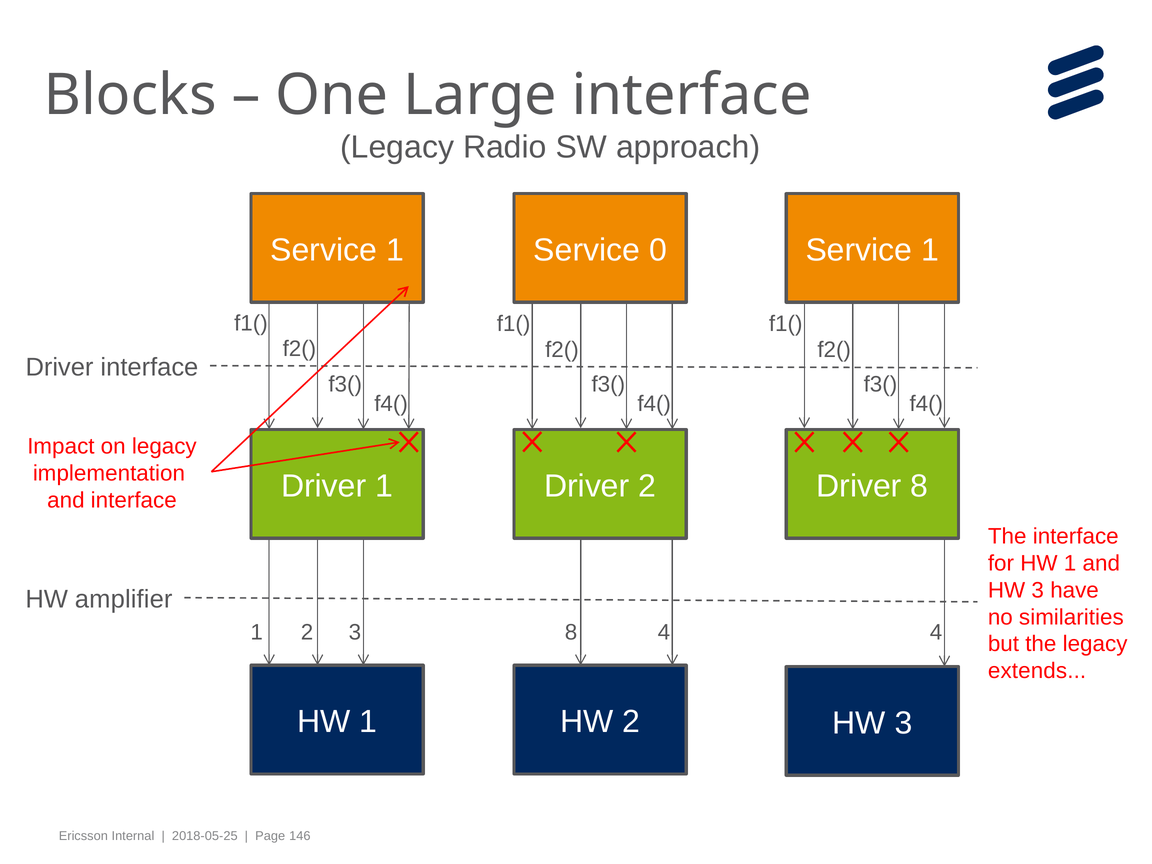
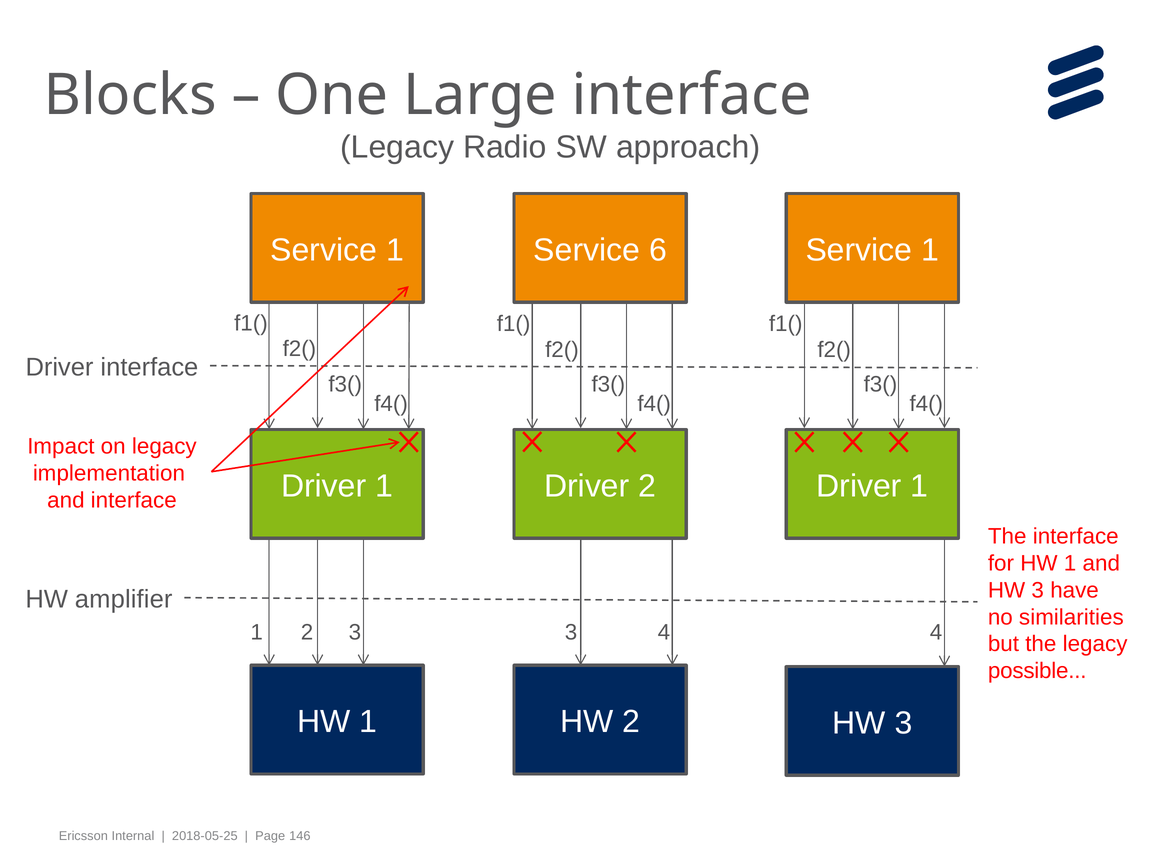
0: 0 -> 6
8 at (919, 486): 8 -> 1
3 8: 8 -> 3
extends: extends -> possible
